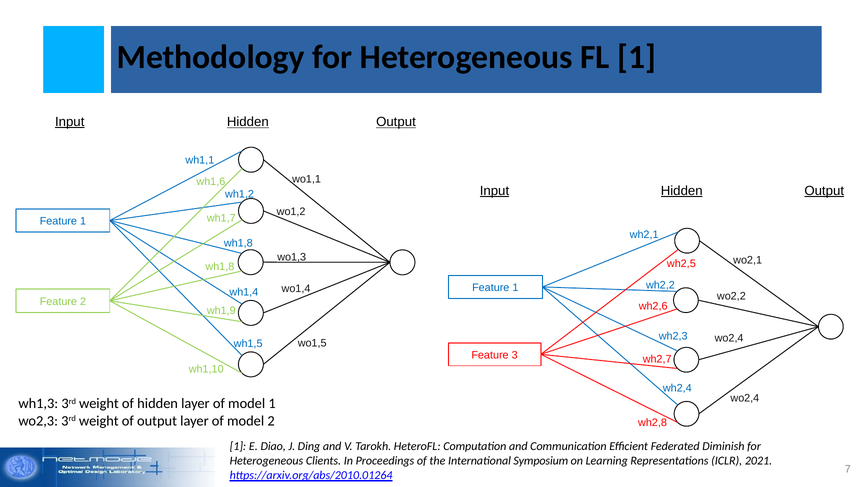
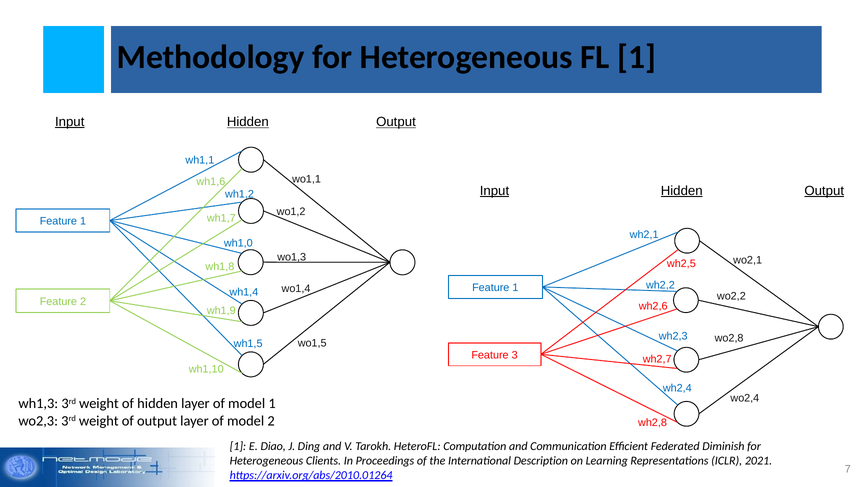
wh1,8 at (238, 243): wh1,8 -> wh1,0
wo2,4 at (729, 338): wo2,4 -> wo2,8
Symposium: Symposium -> Description
